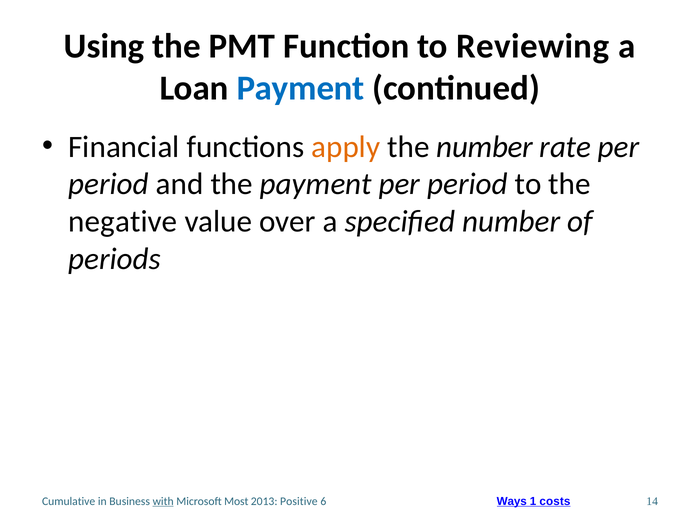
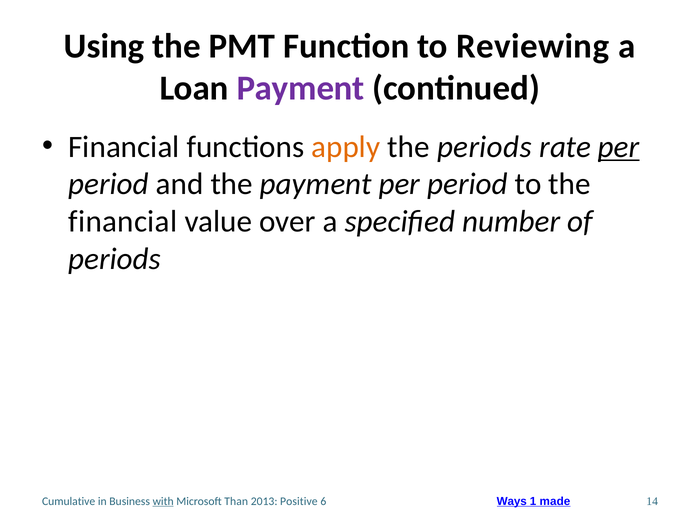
Payment at (301, 88) colour: blue -> purple
the number: number -> periods
per at (619, 147) underline: none -> present
negative at (123, 222): negative -> financial
costs: costs -> made
Most: Most -> Than
